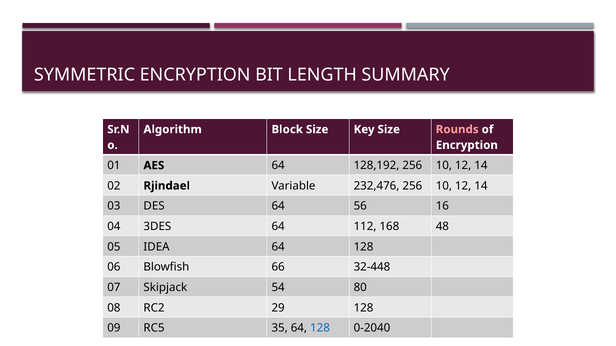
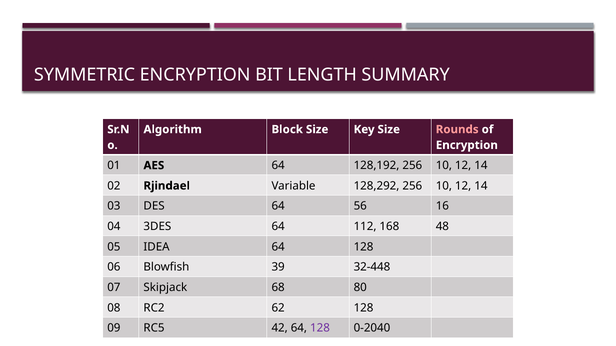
232,476: 232,476 -> 128,292
66: 66 -> 39
54: 54 -> 68
29: 29 -> 62
35: 35 -> 42
128 at (320, 328) colour: blue -> purple
